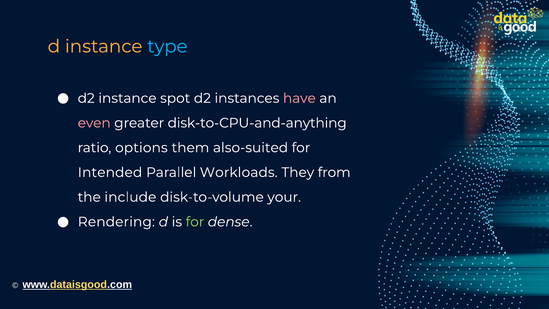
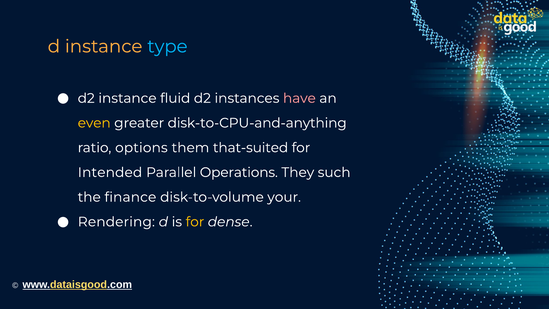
spot: spot -> fluid
even colour: pink -> yellow
also-suited: also-suited -> that-suited
Workloads: Workloads -> Operations
from: from -> such
include: include -> finance
for at (195, 222) colour: light green -> yellow
